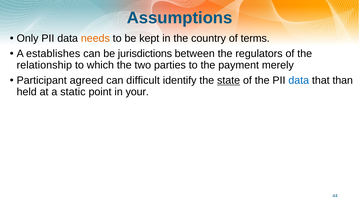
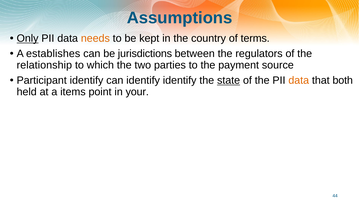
Only underline: none -> present
merely: merely -> source
Participant agreed: agreed -> identify
can difficult: difficult -> identify
data at (299, 80) colour: blue -> orange
than: than -> both
static: static -> items
